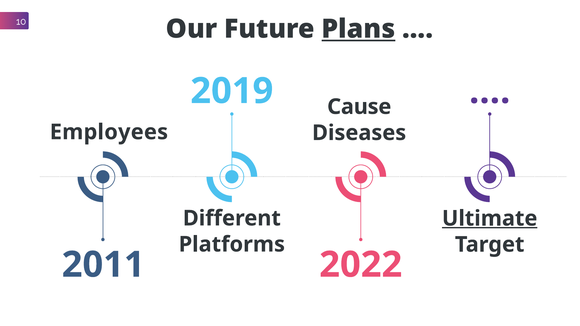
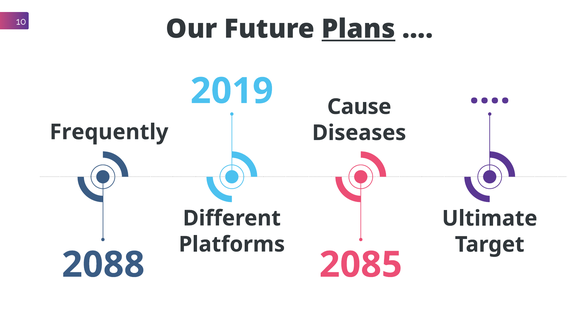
Employees: Employees -> Frequently
Ultimate underline: present -> none
2011: 2011 -> 2088
2022: 2022 -> 2085
